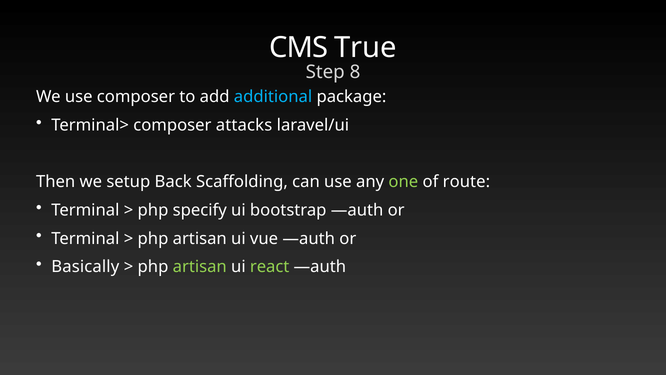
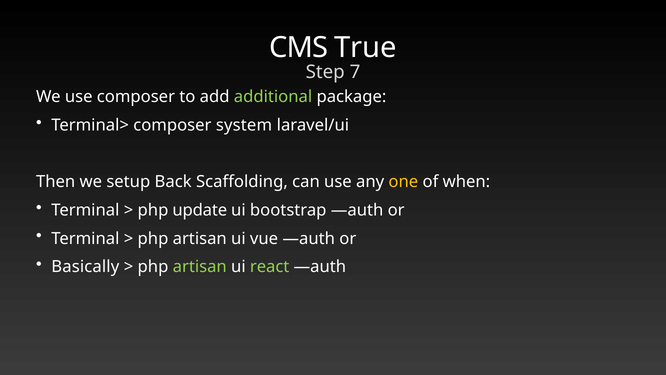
8: 8 -> 7
additional colour: light blue -> light green
attacks: attacks -> system
one colour: light green -> yellow
route: route -> when
specify: specify -> update
